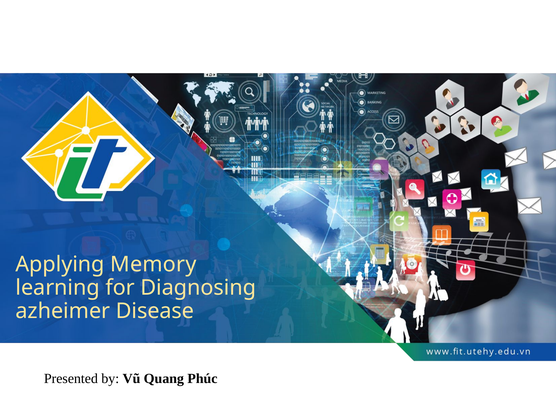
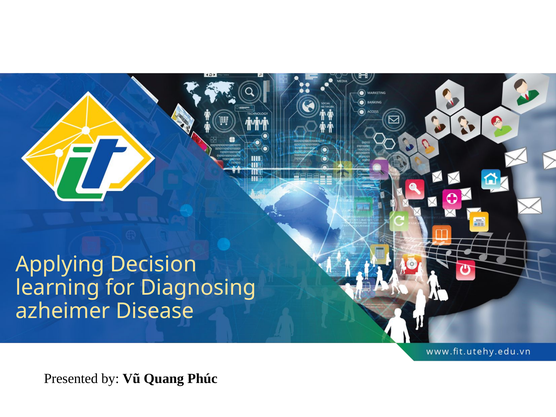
Memory: Memory -> Decision
